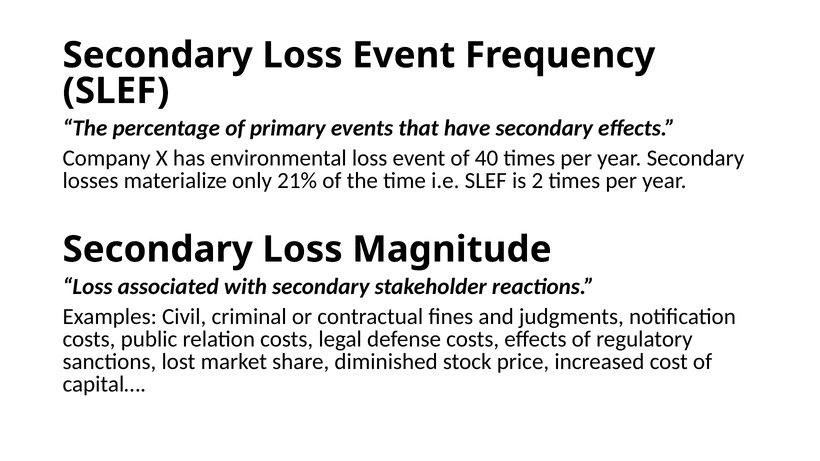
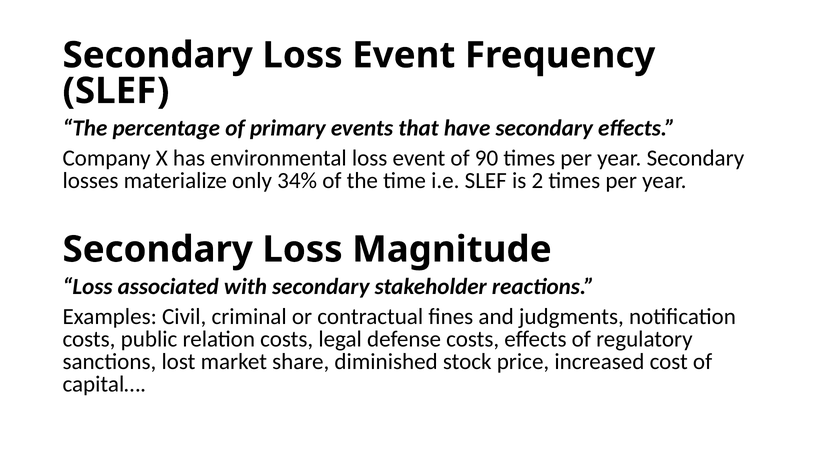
40: 40 -> 90
21%: 21% -> 34%
